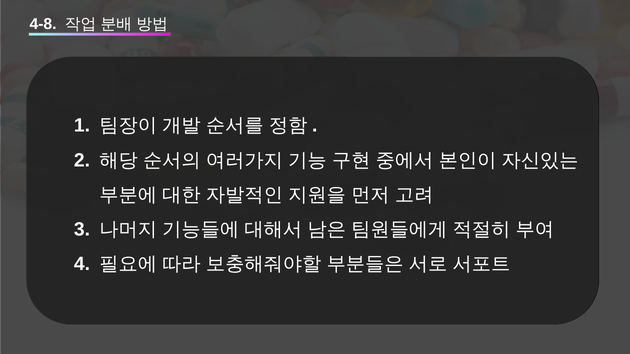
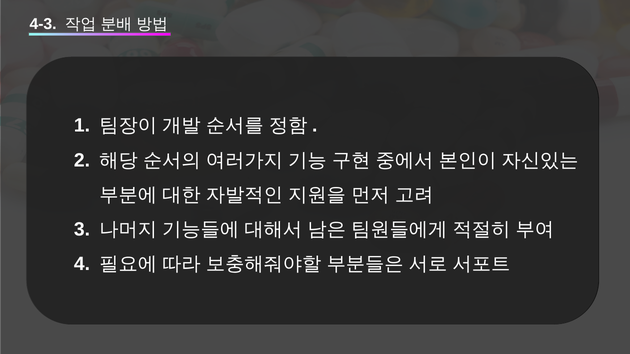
4-8: 4-8 -> 4-3
